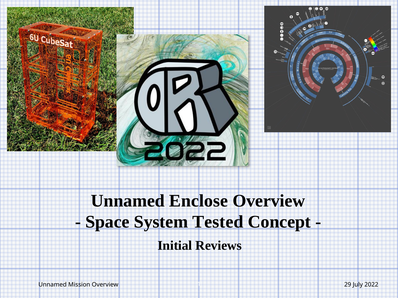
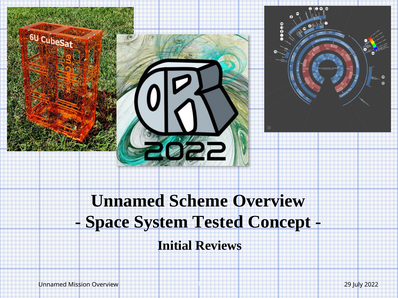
Enclose: Enclose -> Scheme
